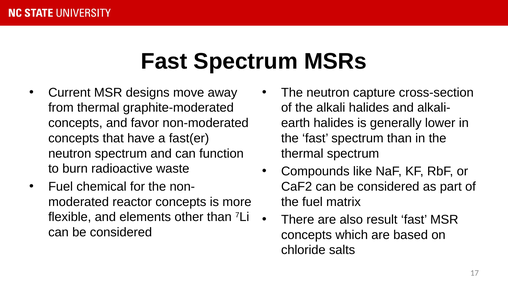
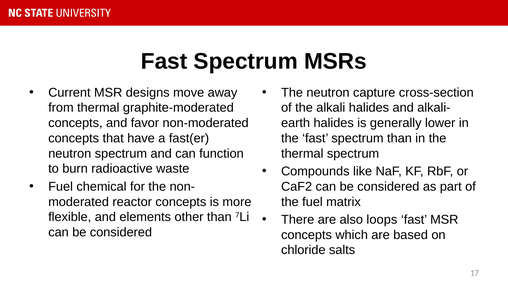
result: result -> loops
